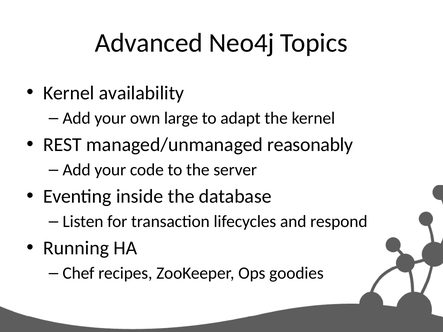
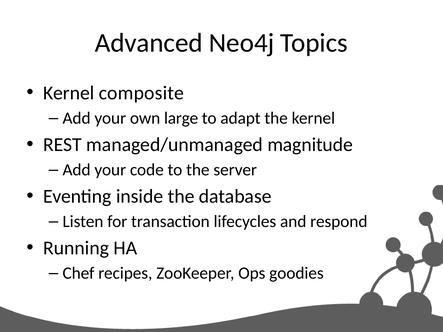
availability: availability -> composite
reasonably: reasonably -> magnitude
